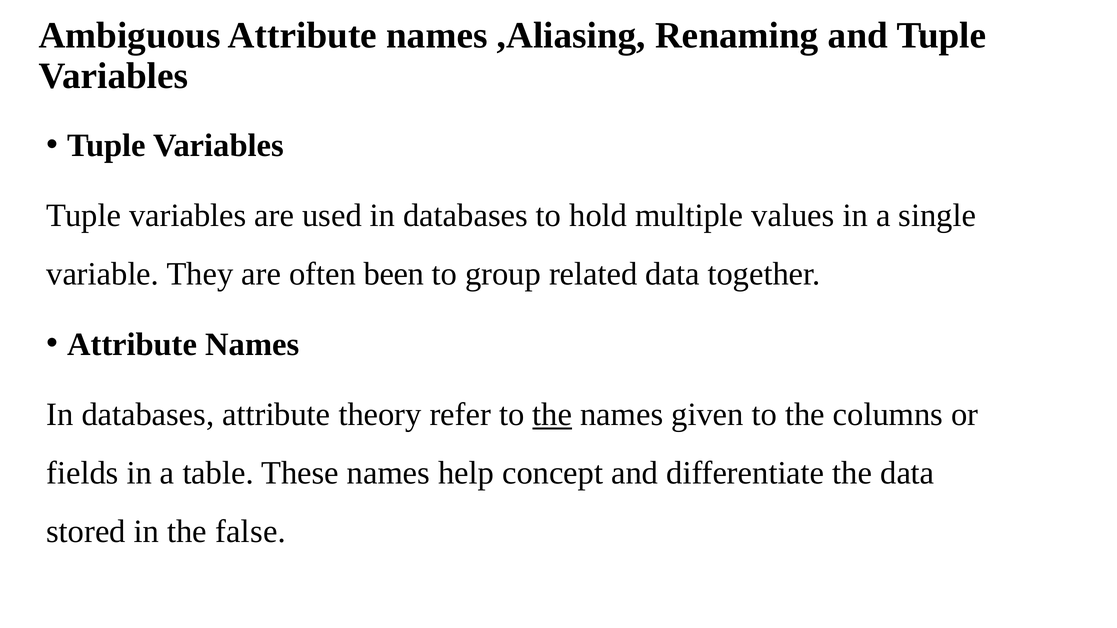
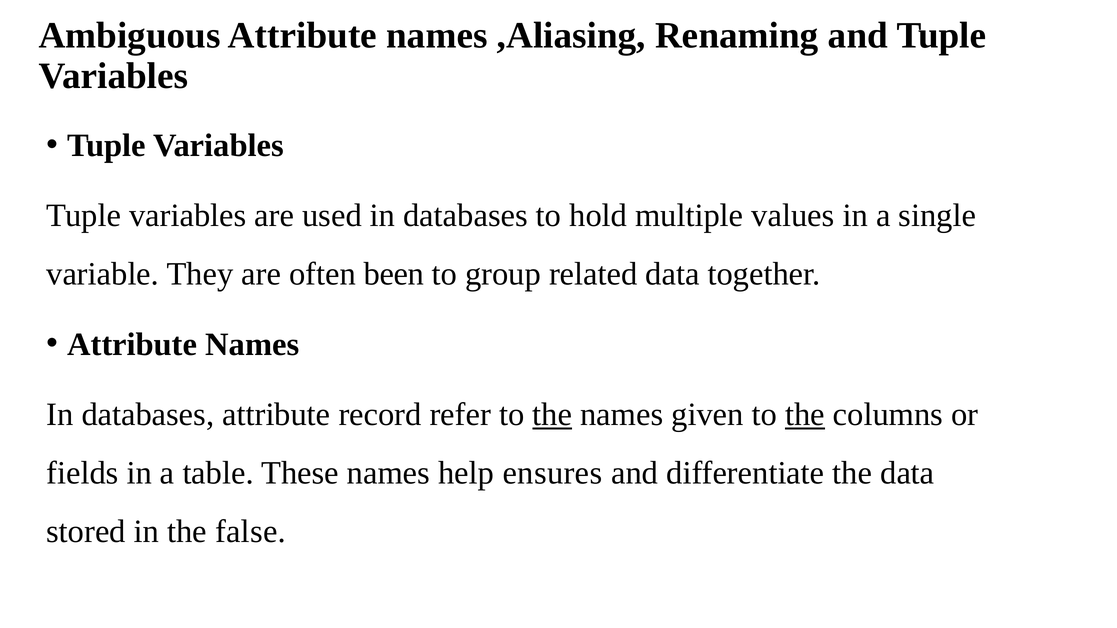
theory: theory -> record
the at (805, 415) underline: none -> present
concept: concept -> ensures
